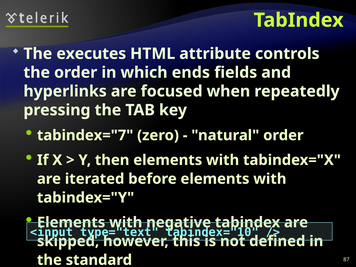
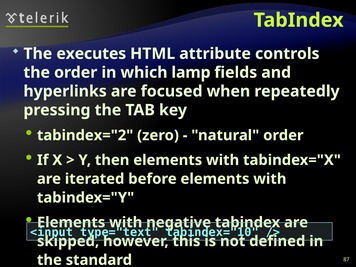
ends: ends -> lamp
tabindex="7: tabindex="7 -> tabindex="2
